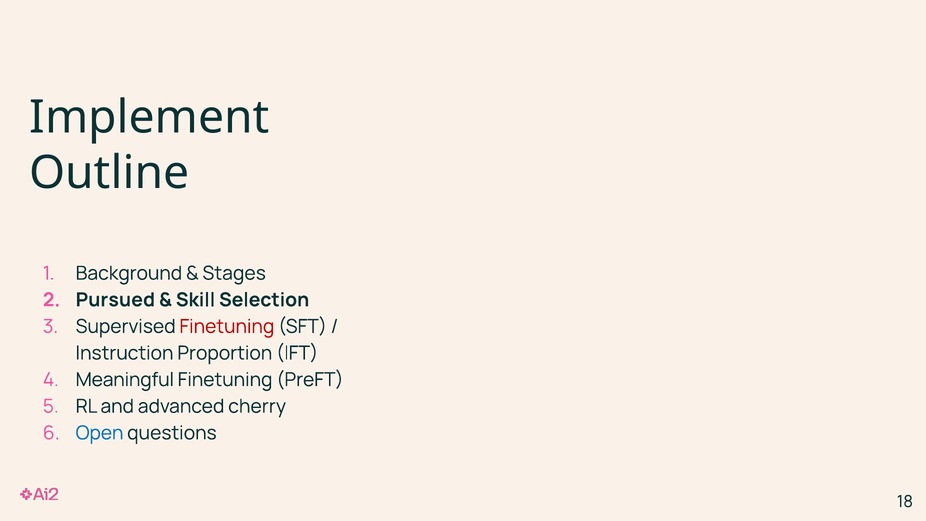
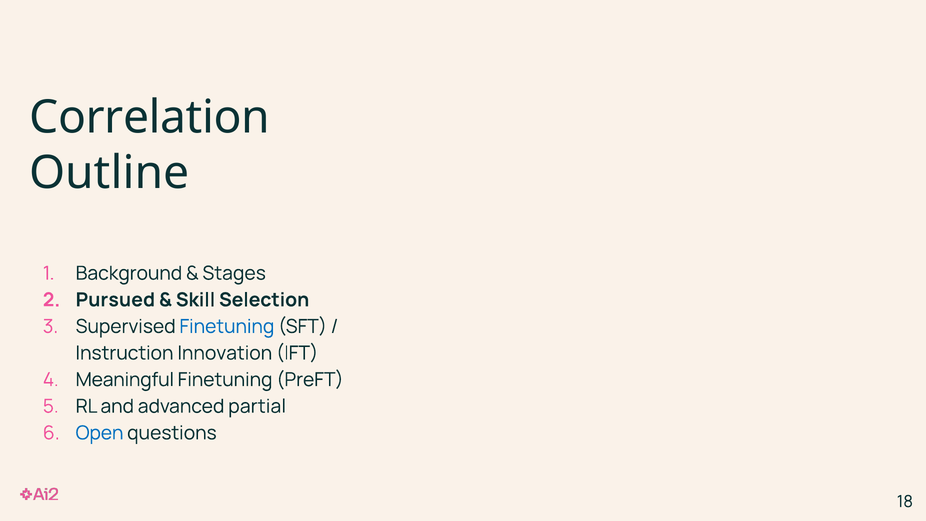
Implement: Implement -> Correlation
Finetuning at (227, 326) colour: red -> blue
Proportion: Proportion -> Innovation
cherry: cherry -> partial
